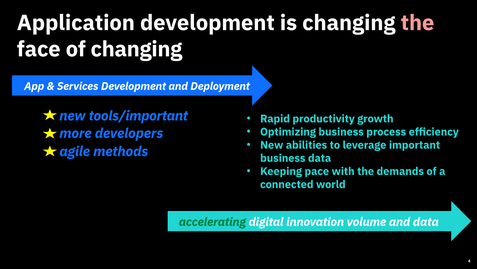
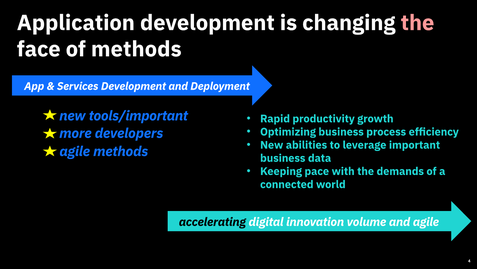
of changing: changing -> methods
accelerating colour: green -> black
and data: data -> agile
